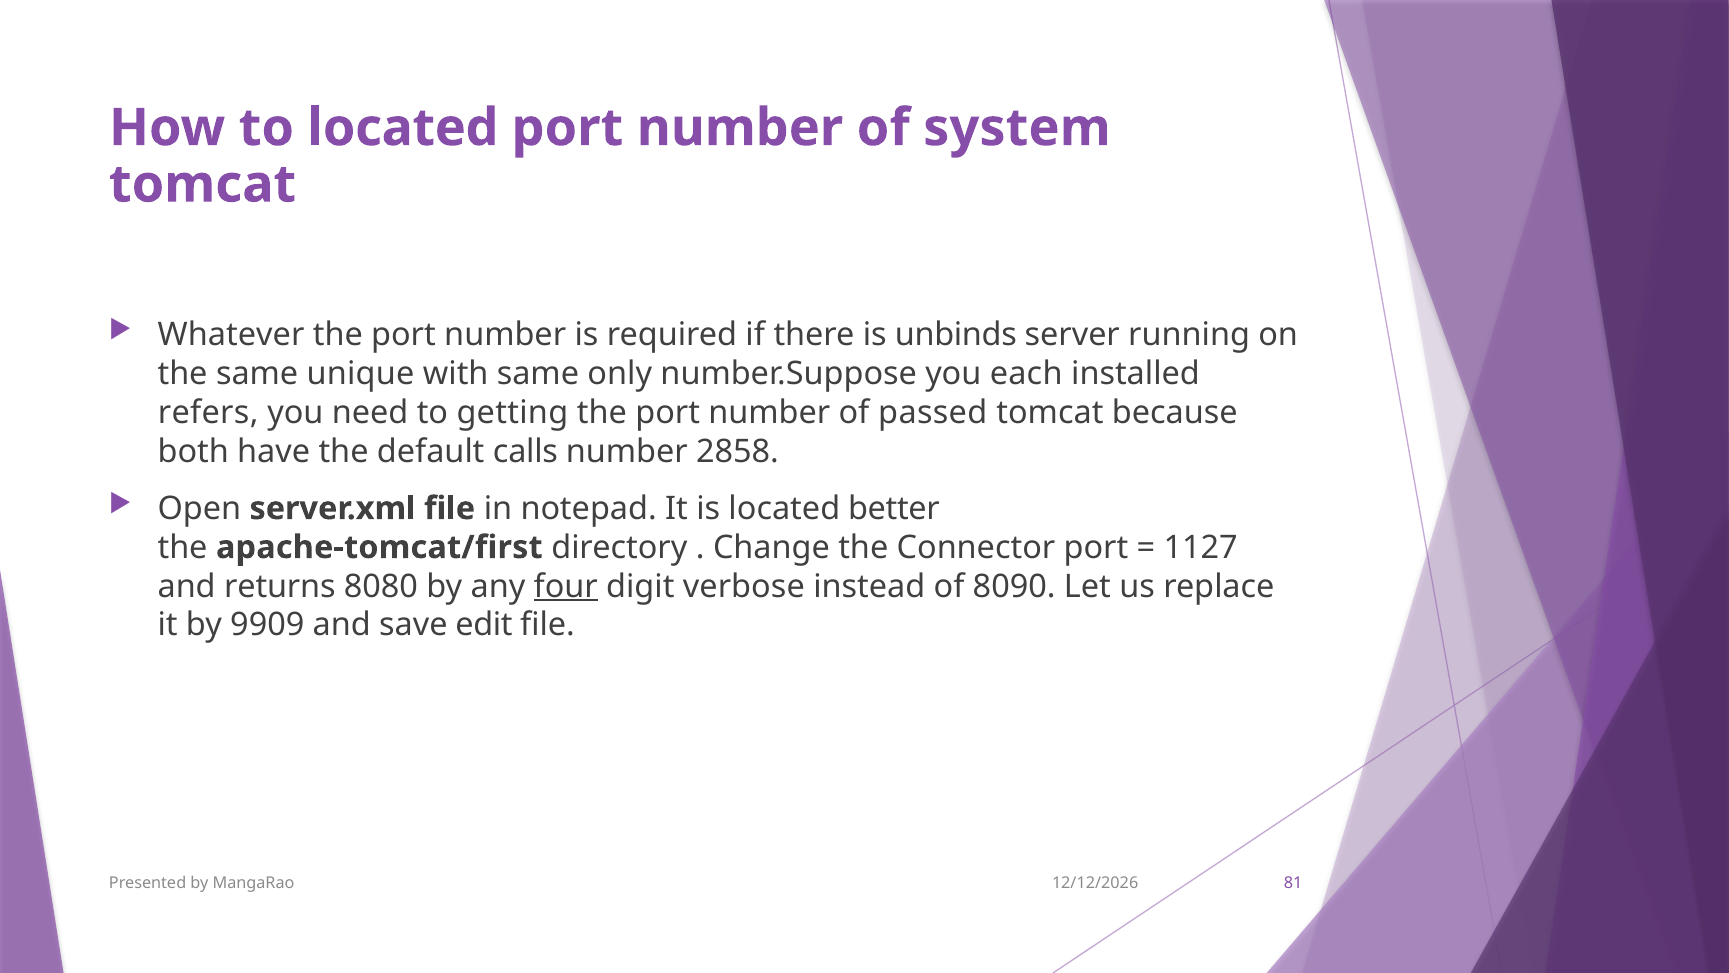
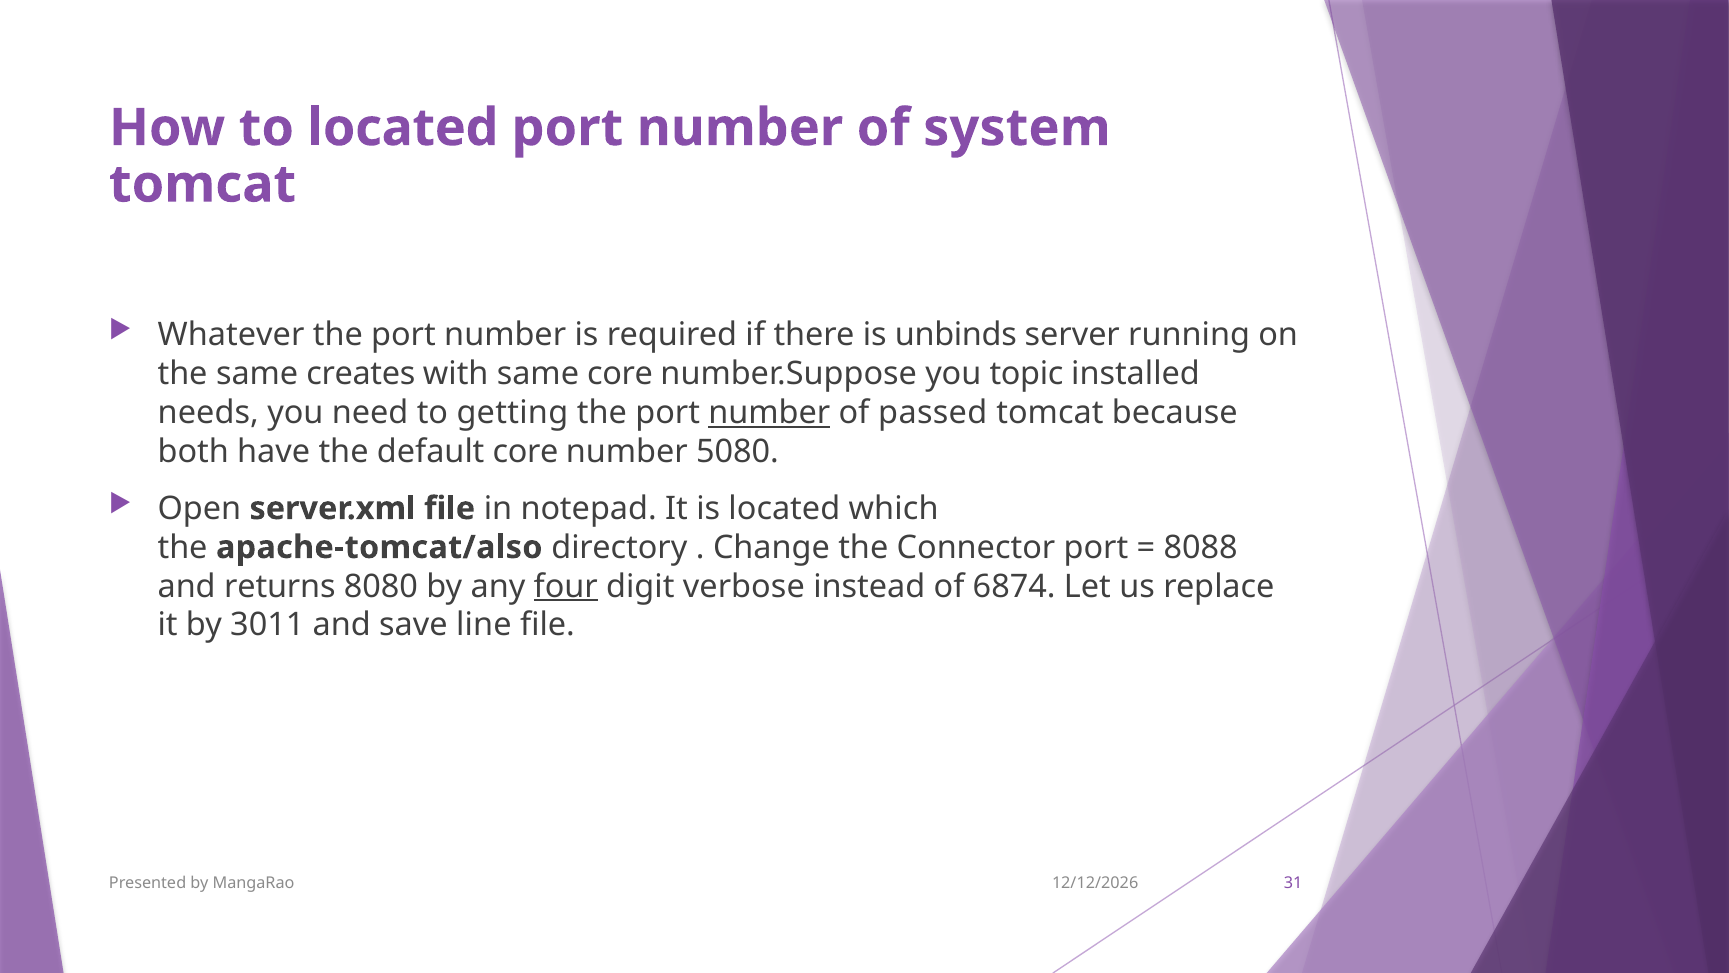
unique: unique -> creates
same only: only -> core
each: each -> topic
refers: refers -> needs
number at (769, 412) underline: none -> present
default calls: calls -> core
2858: 2858 -> 5080
better: better -> which
apache-tomcat/first: apache-tomcat/first -> apache-tomcat/also
1127: 1127 -> 8088
8090: 8090 -> 6874
9909: 9909 -> 3011
edit: edit -> line
81: 81 -> 31
